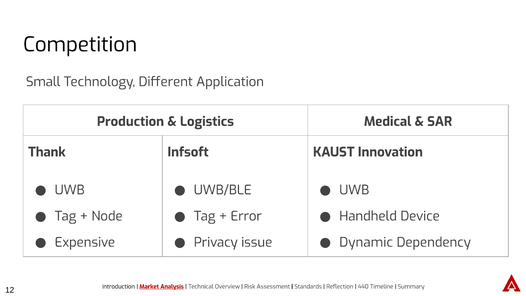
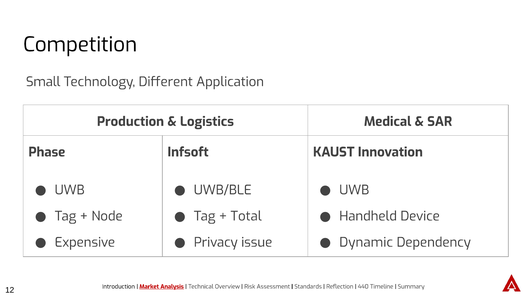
Thank: Thank -> Phase
Error: Error -> Total
